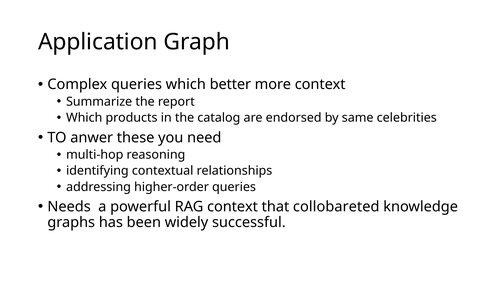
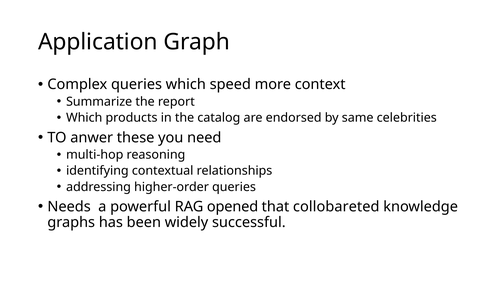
better: better -> speed
RAG context: context -> opened
